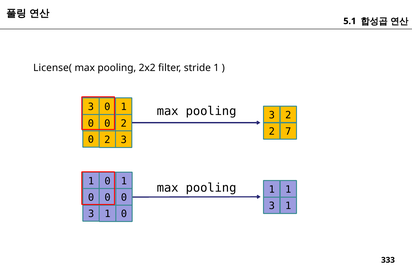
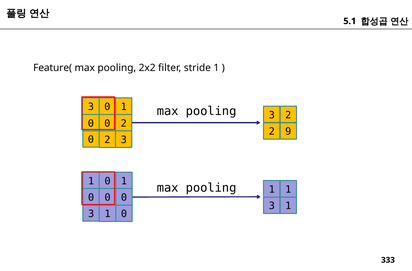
License(: License( -> Feature(
7: 7 -> 9
